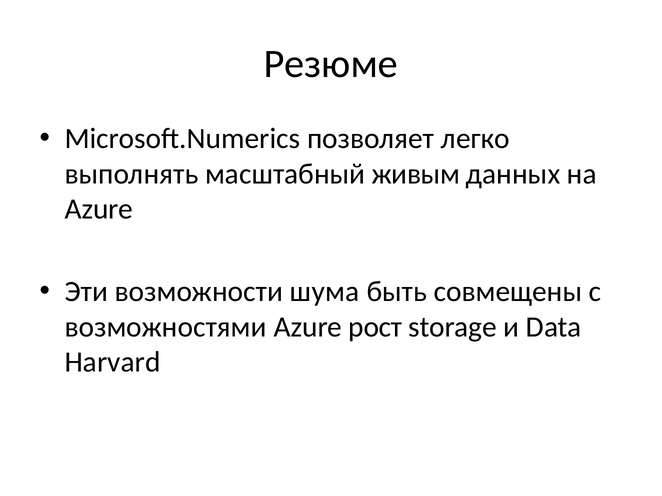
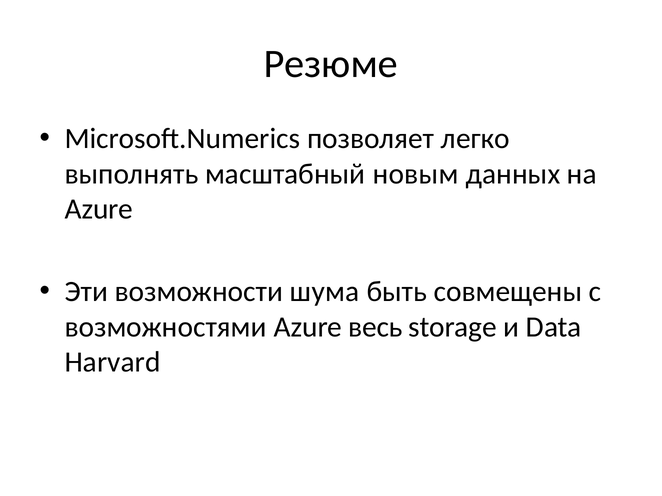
живым: живым -> новым
рост: рост -> весь
